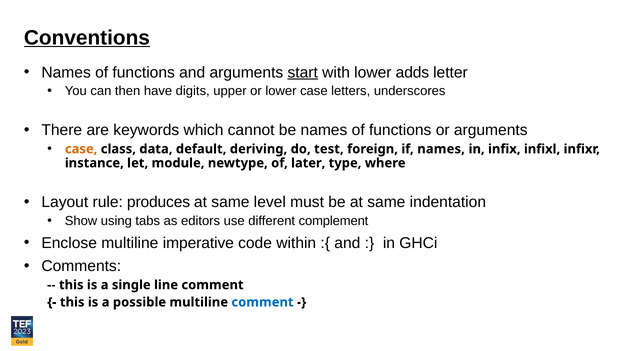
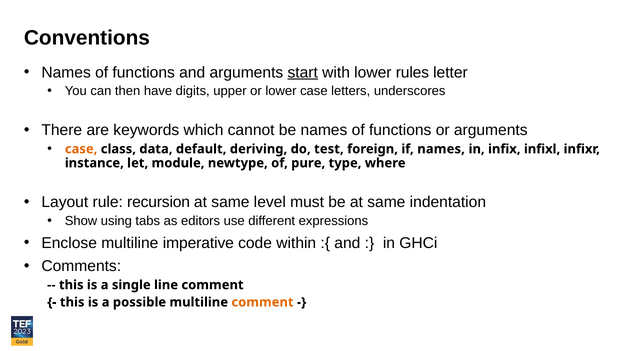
Conventions underline: present -> none
adds: adds -> rules
later: later -> pure
produces: produces -> recursion
complement: complement -> expressions
comment at (262, 302) colour: blue -> orange
